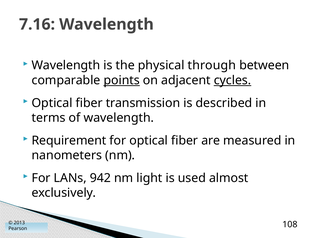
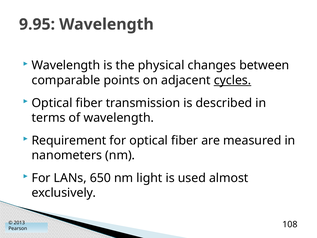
7.16: 7.16 -> 9.95
through: through -> changes
points underline: present -> none
942: 942 -> 650
